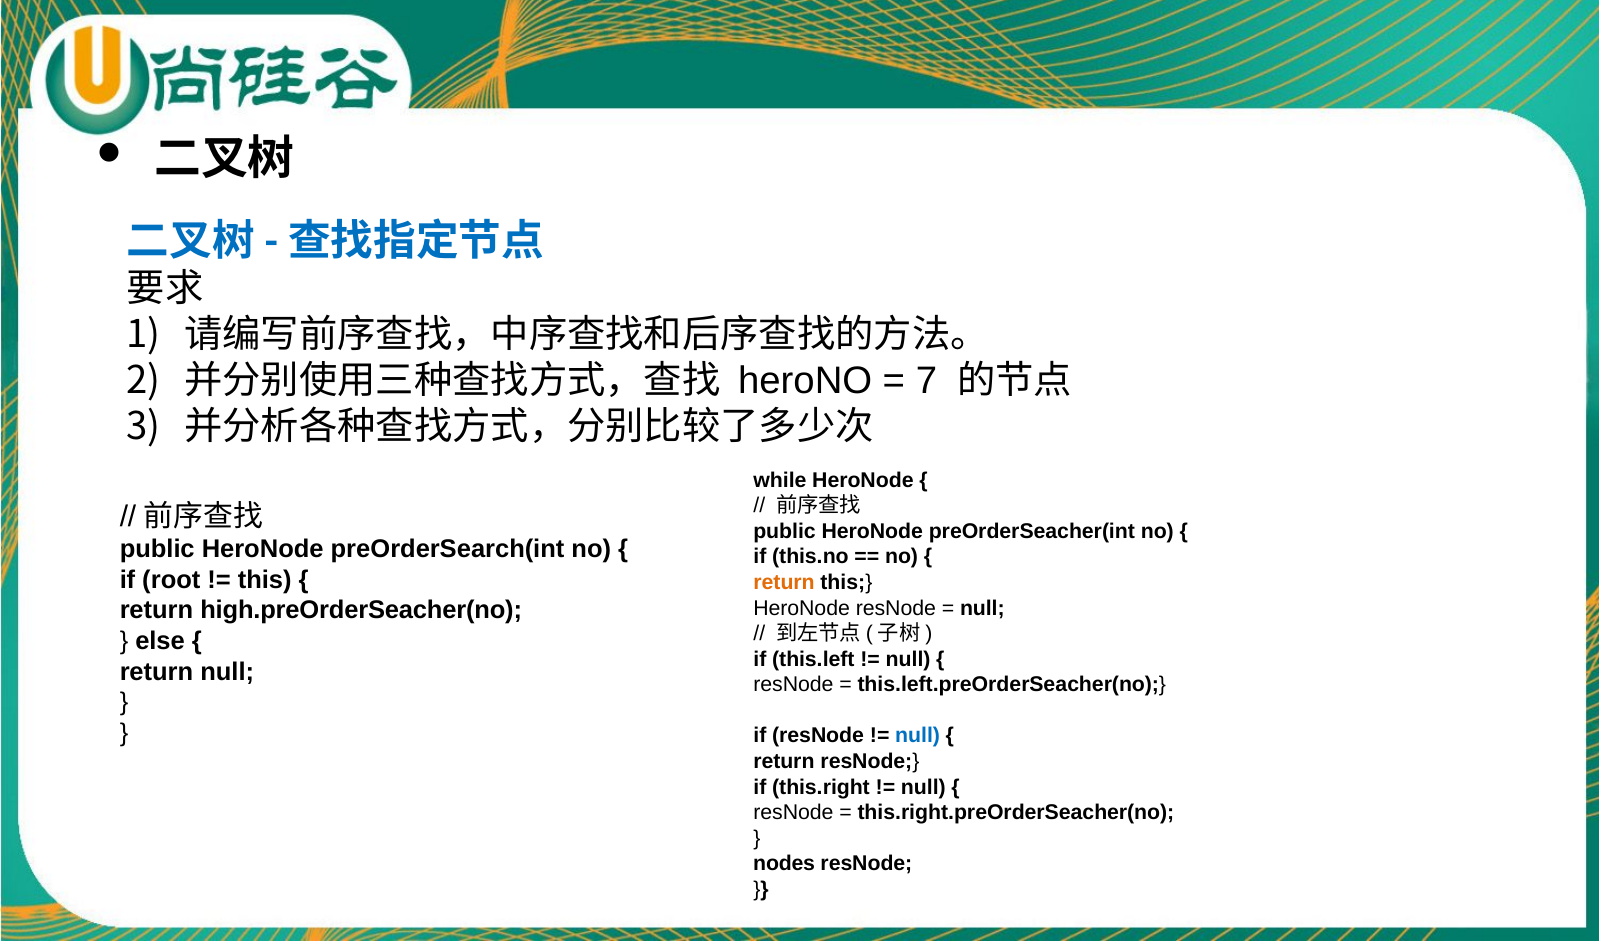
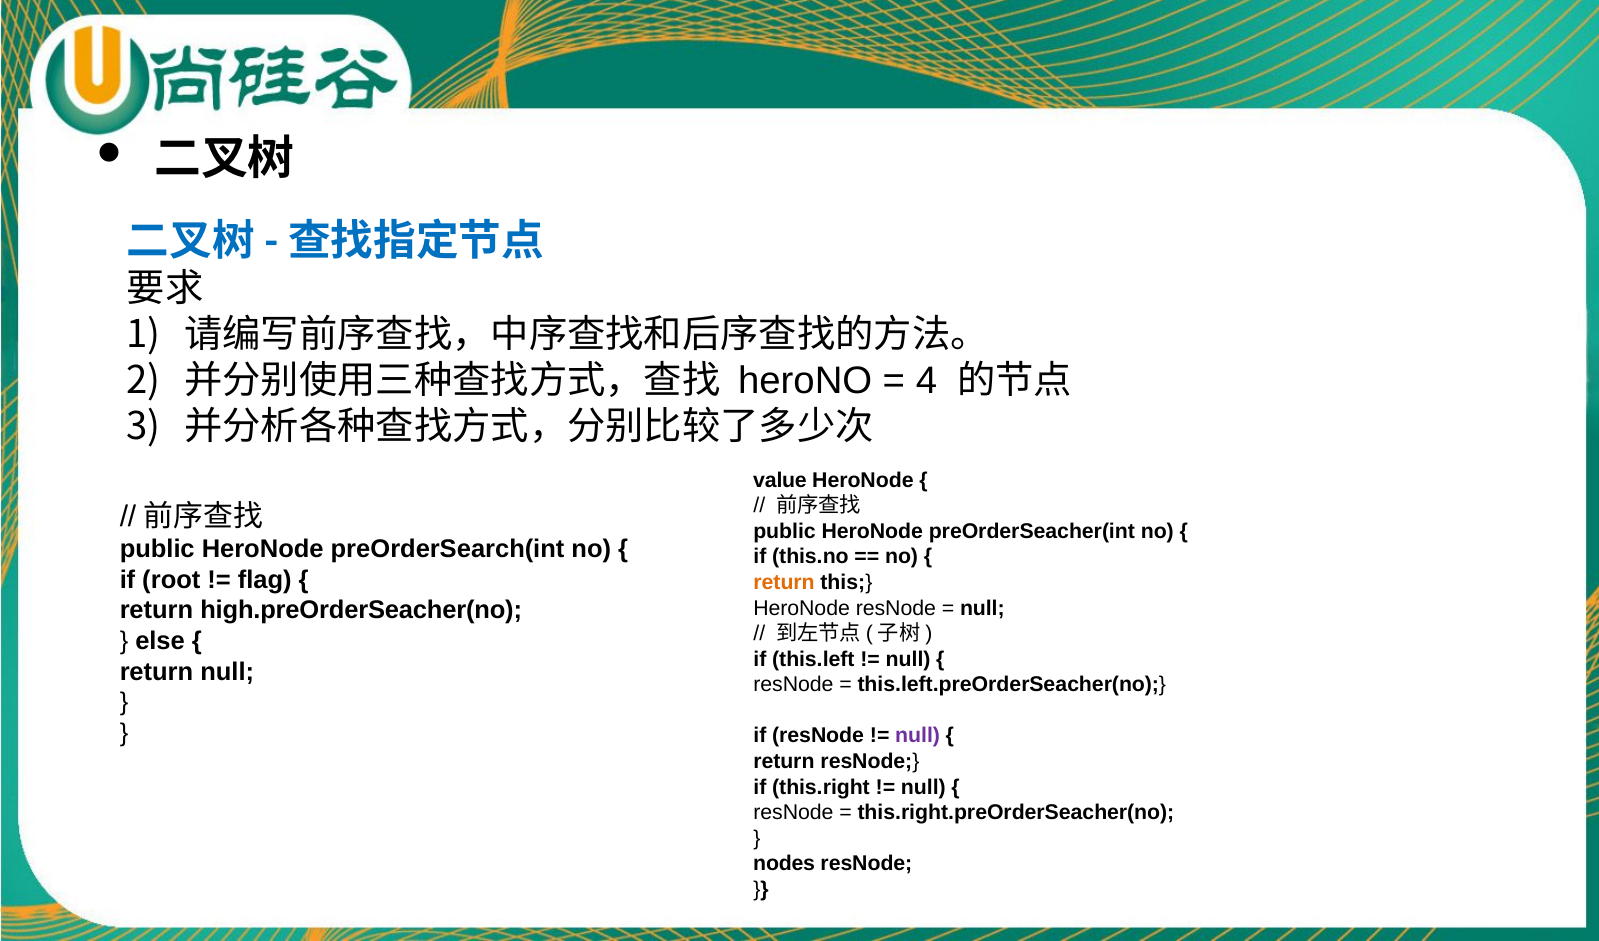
7: 7 -> 4
while: while -> value
this at (265, 580): this -> flag
null at (918, 736) colour: blue -> purple
